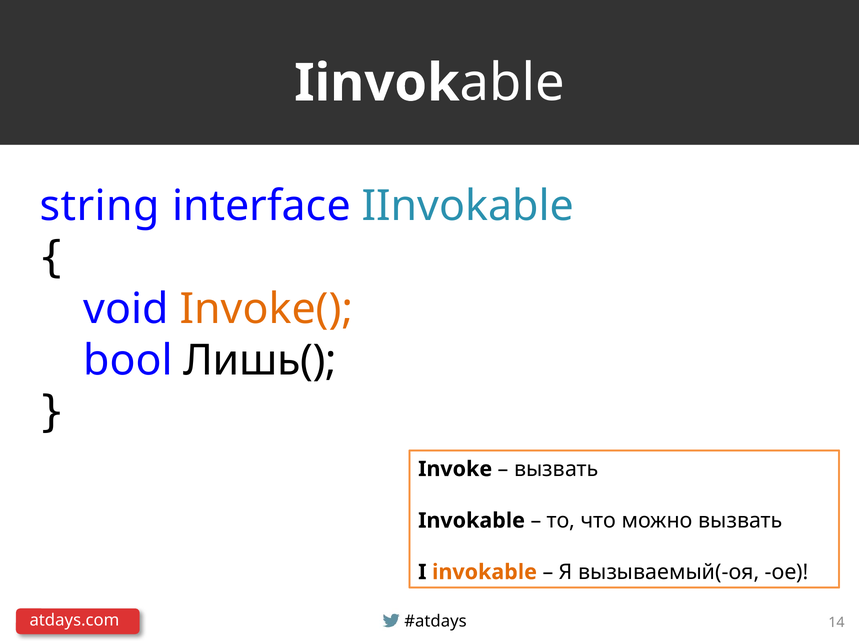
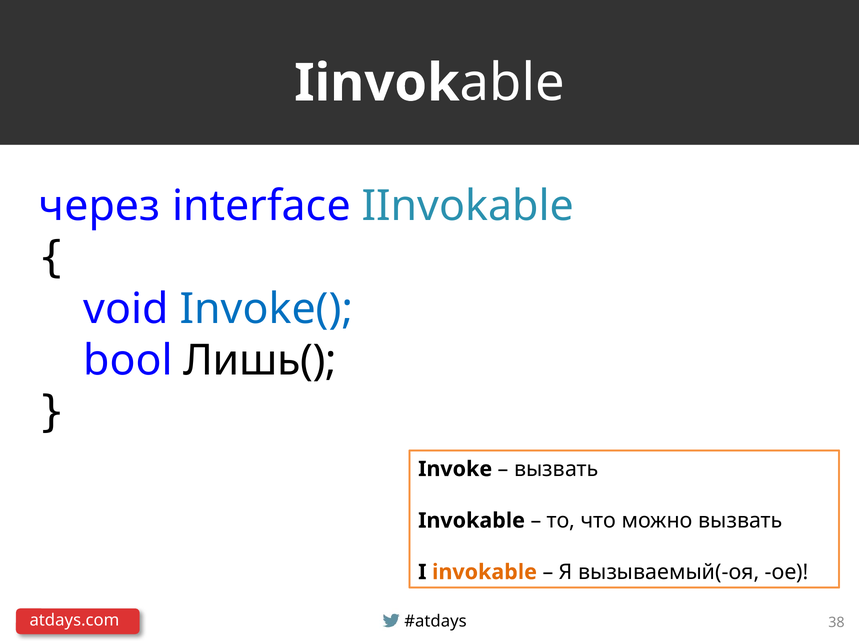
string: string -> через
Invoke( colour: orange -> blue
14: 14 -> 38
